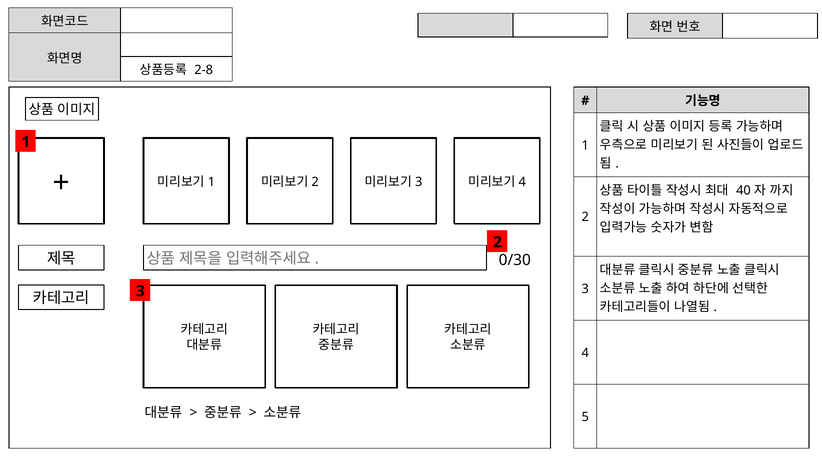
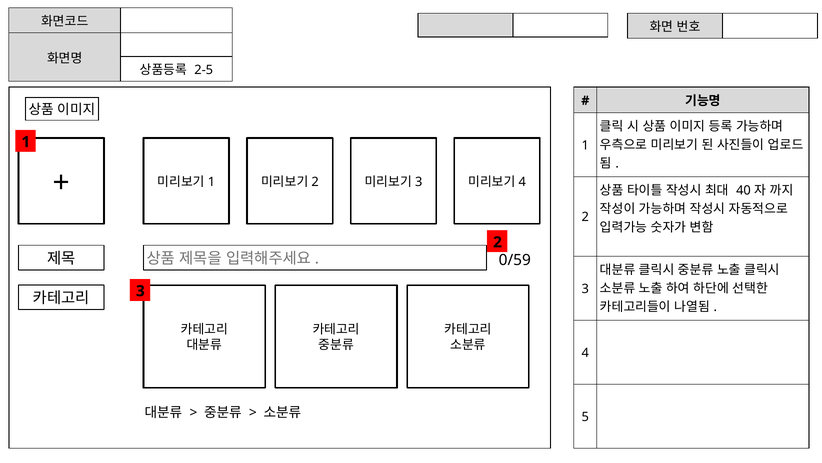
2-8: 2-8 -> 2-5
0/30: 0/30 -> 0/59
